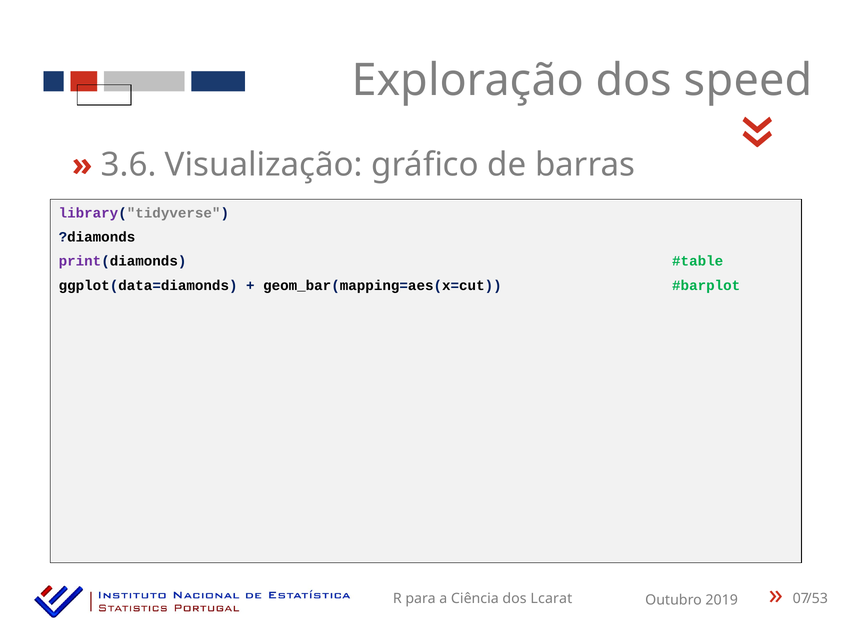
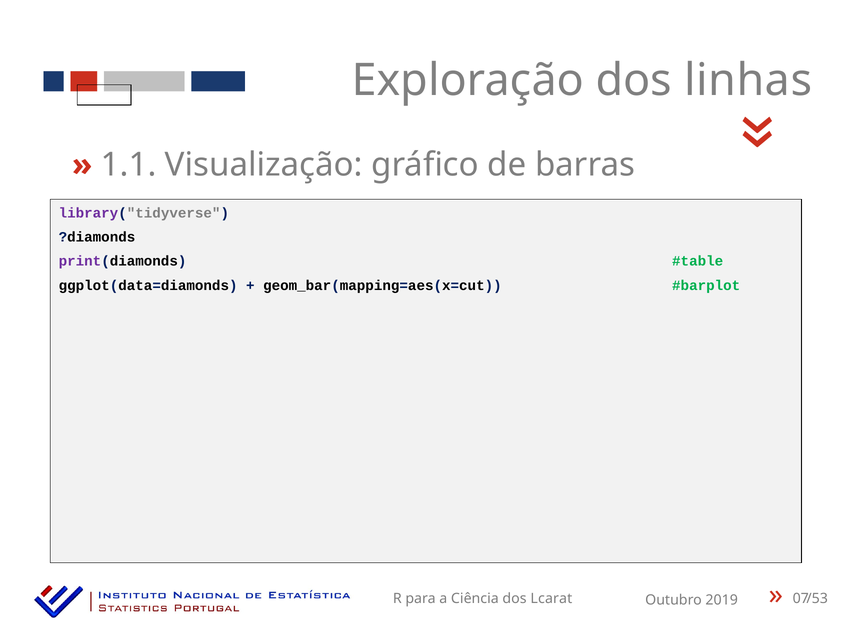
speed: speed -> linhas
3.6: 3.6 -> 1.1
